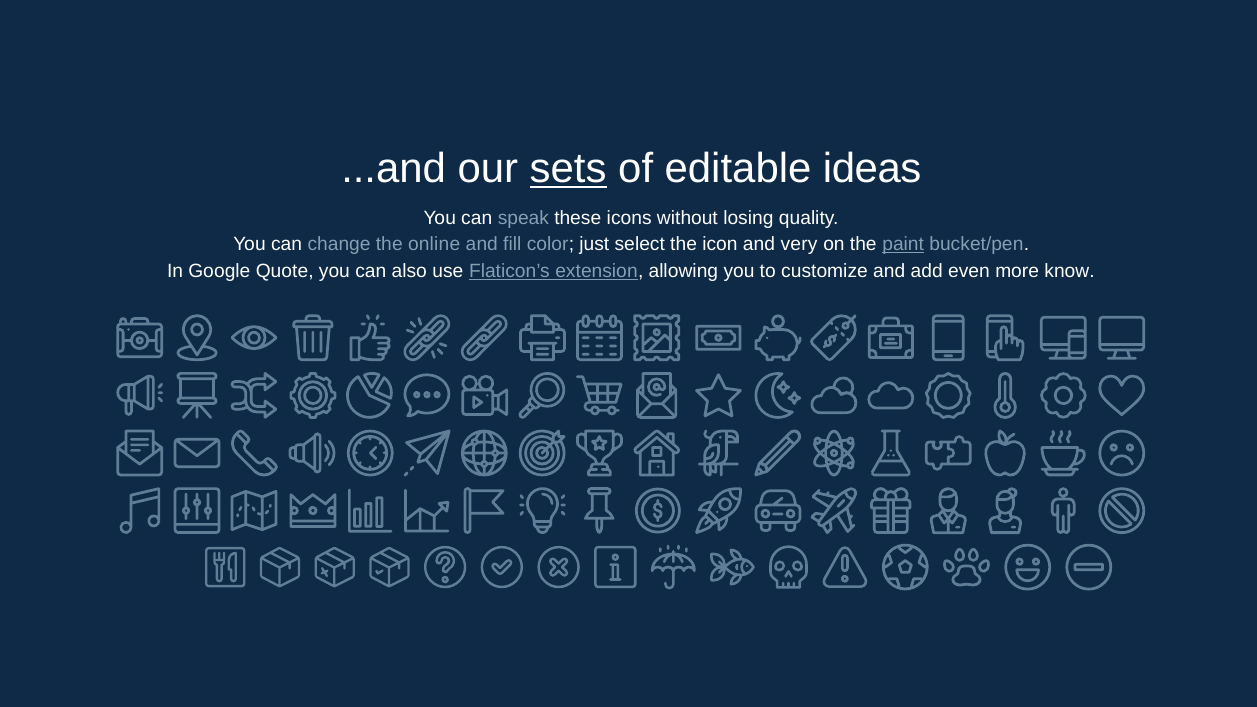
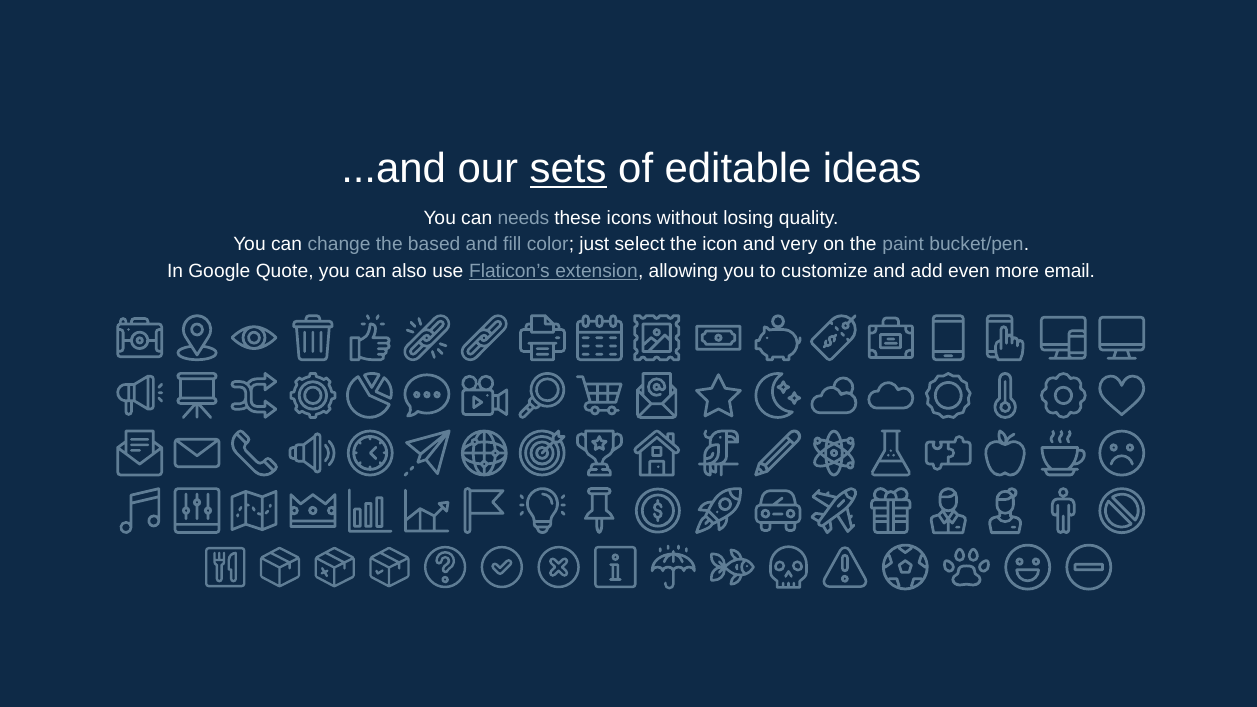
speak: speak -> needs
online: online -> based
paint underline: present -> none
know: know -> email
